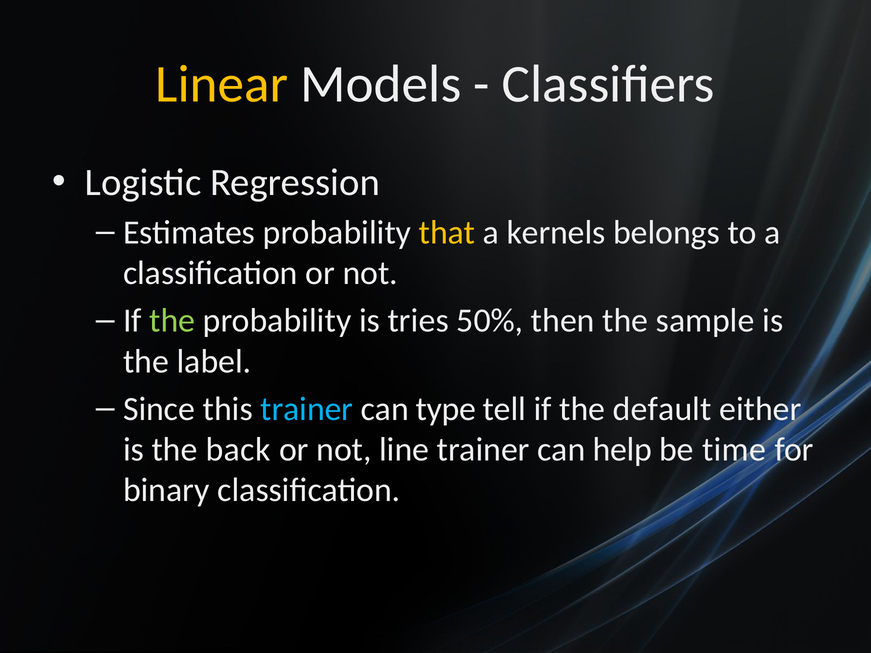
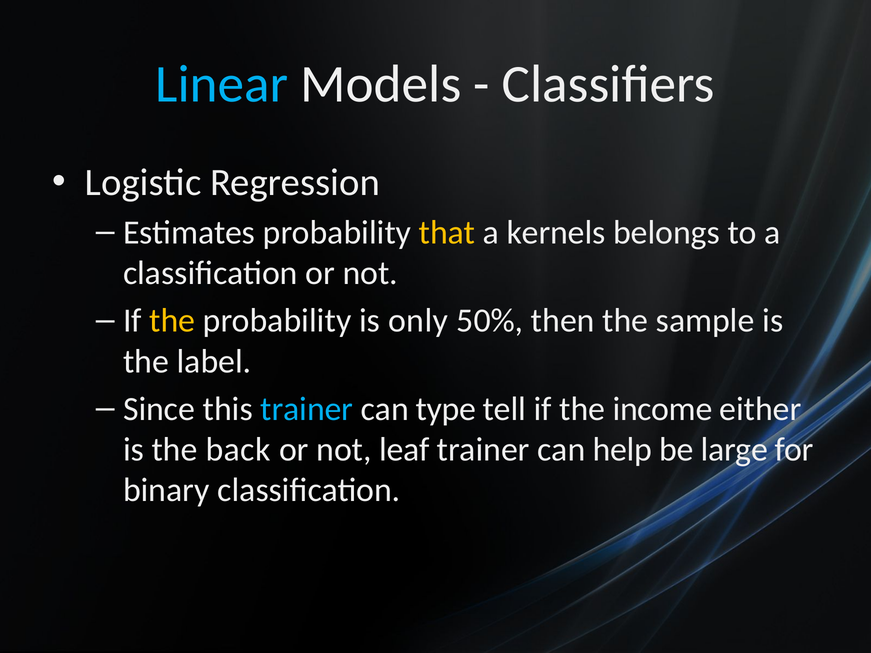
Linear colour: yellow -> light blue
the at (172, 321) colour: light green -> yellow
tries: tries -> only
default: default -> income
line: line -> leaf
time: time -> large
